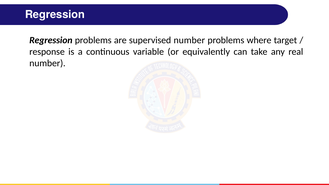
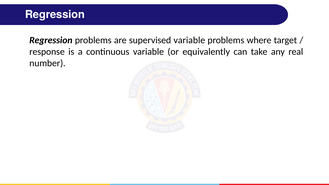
supervised number: number -> variable
